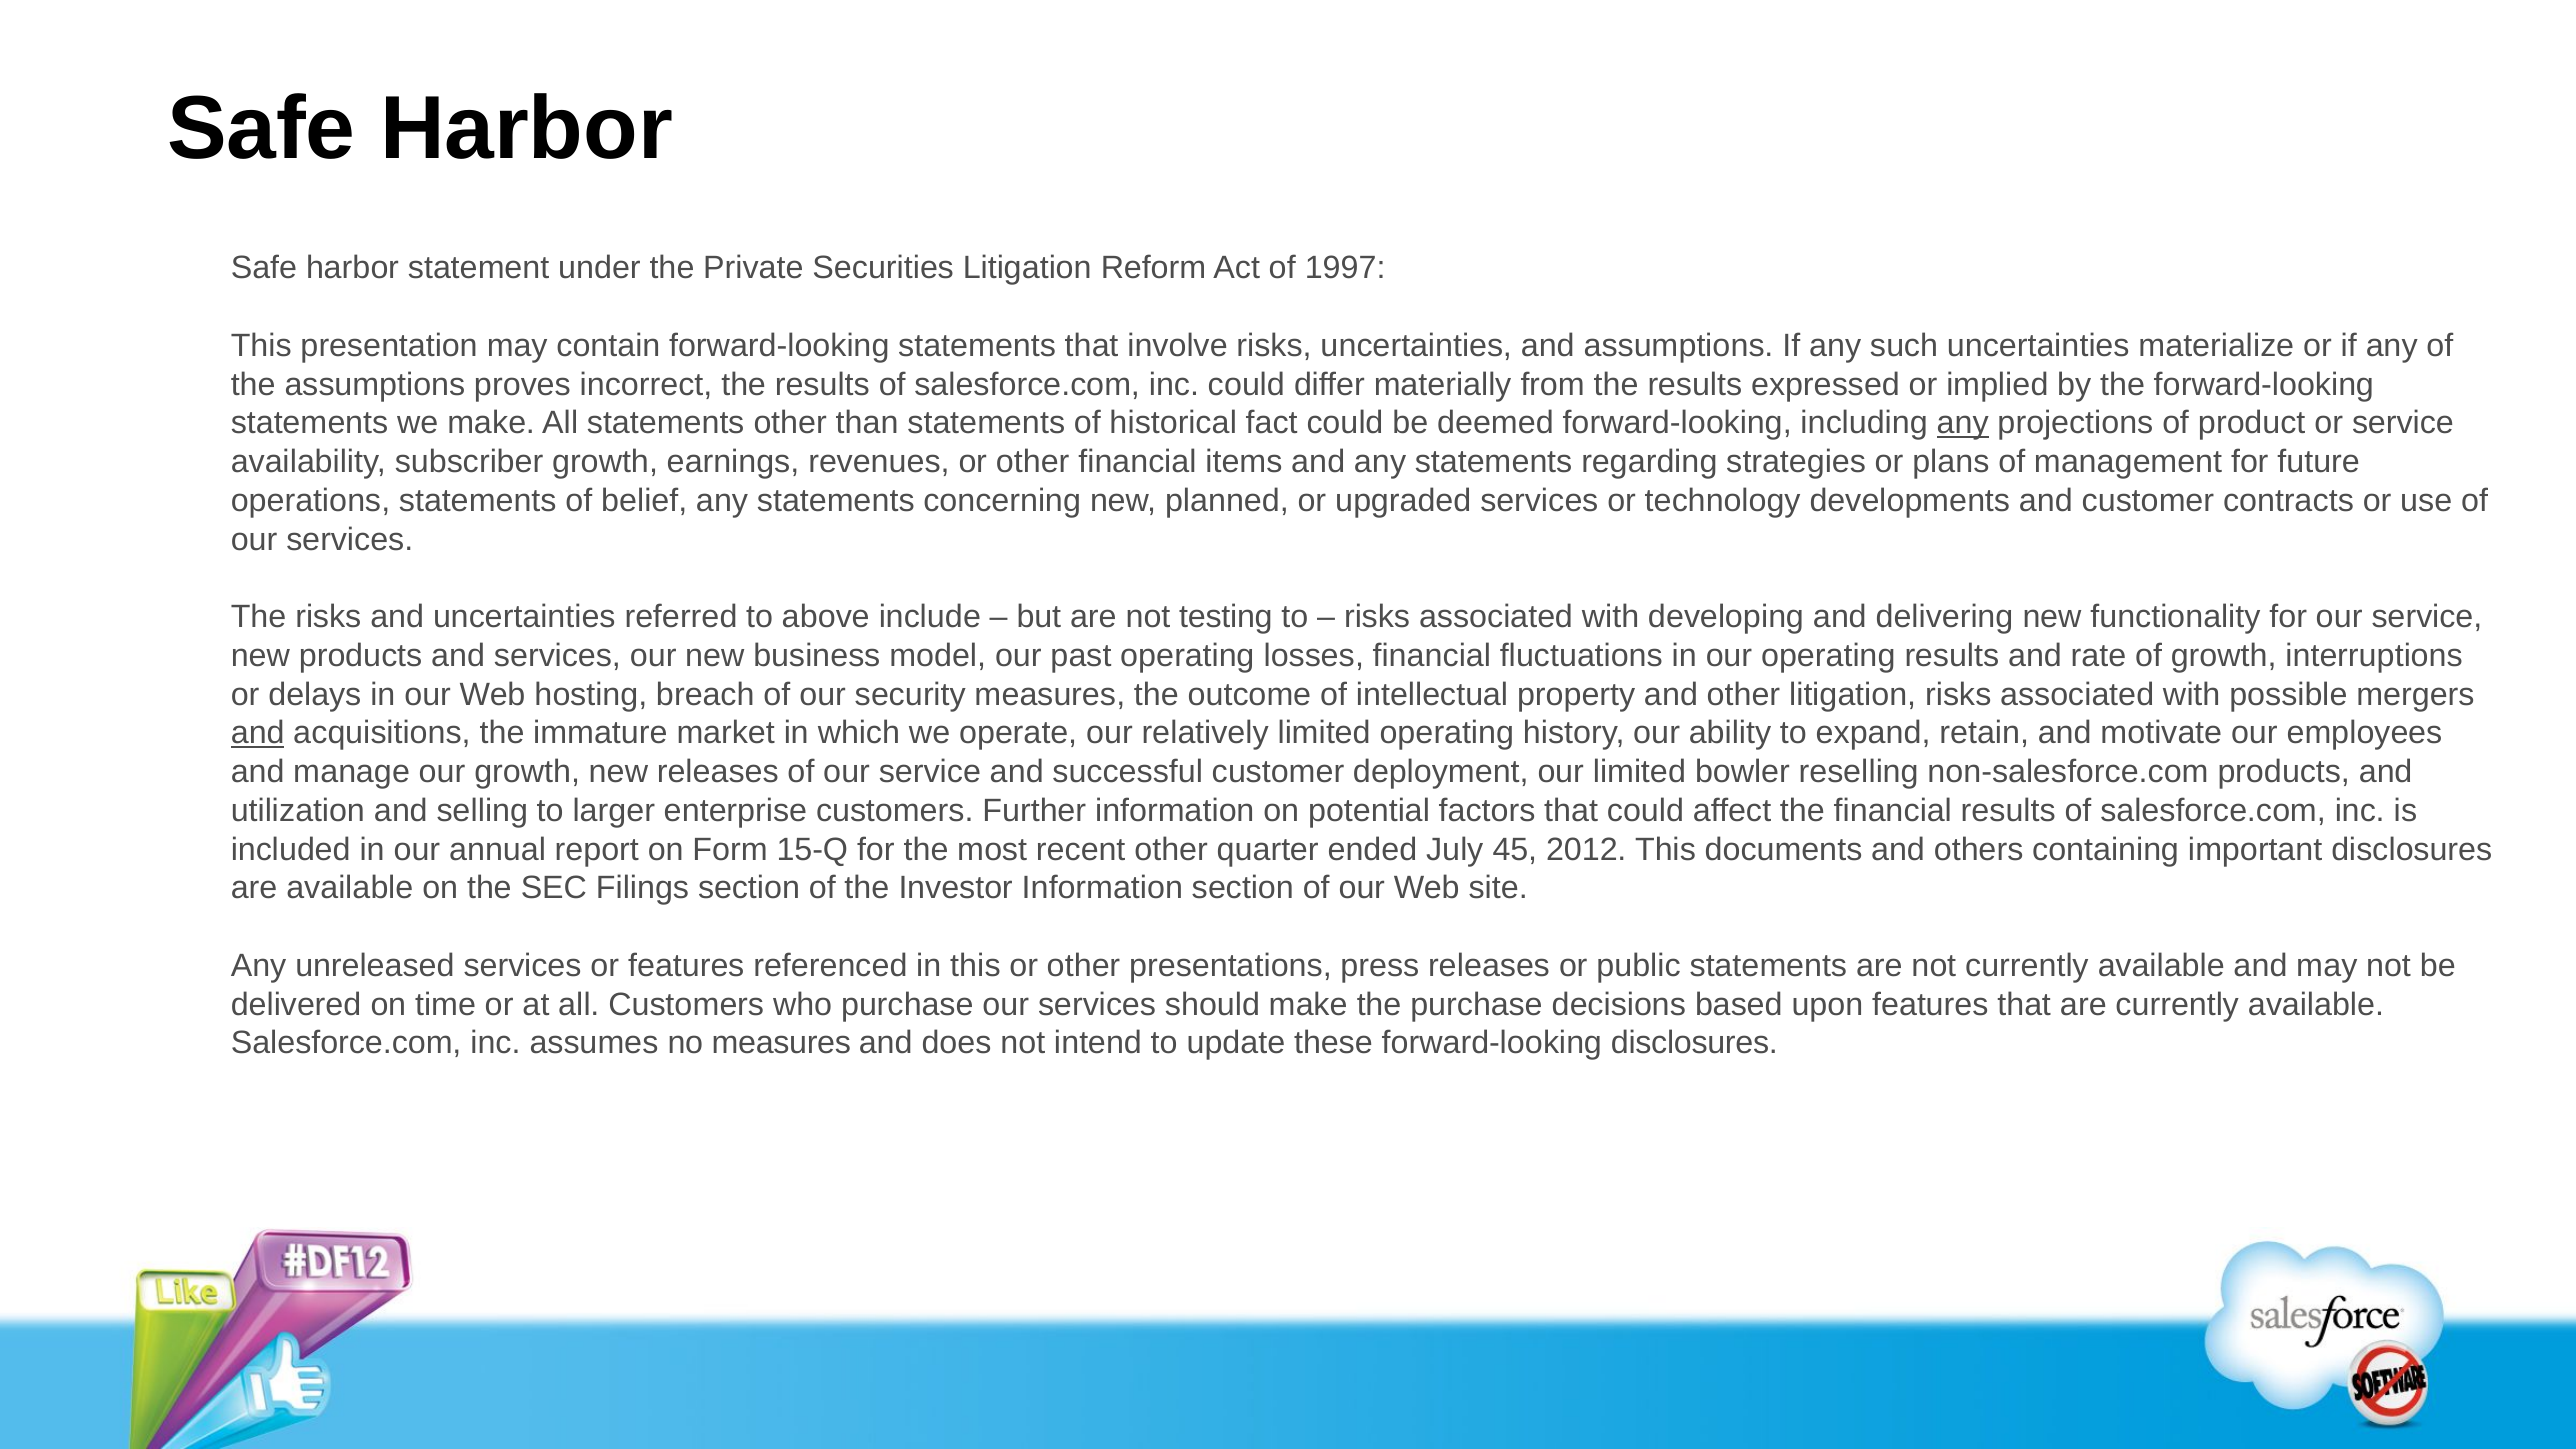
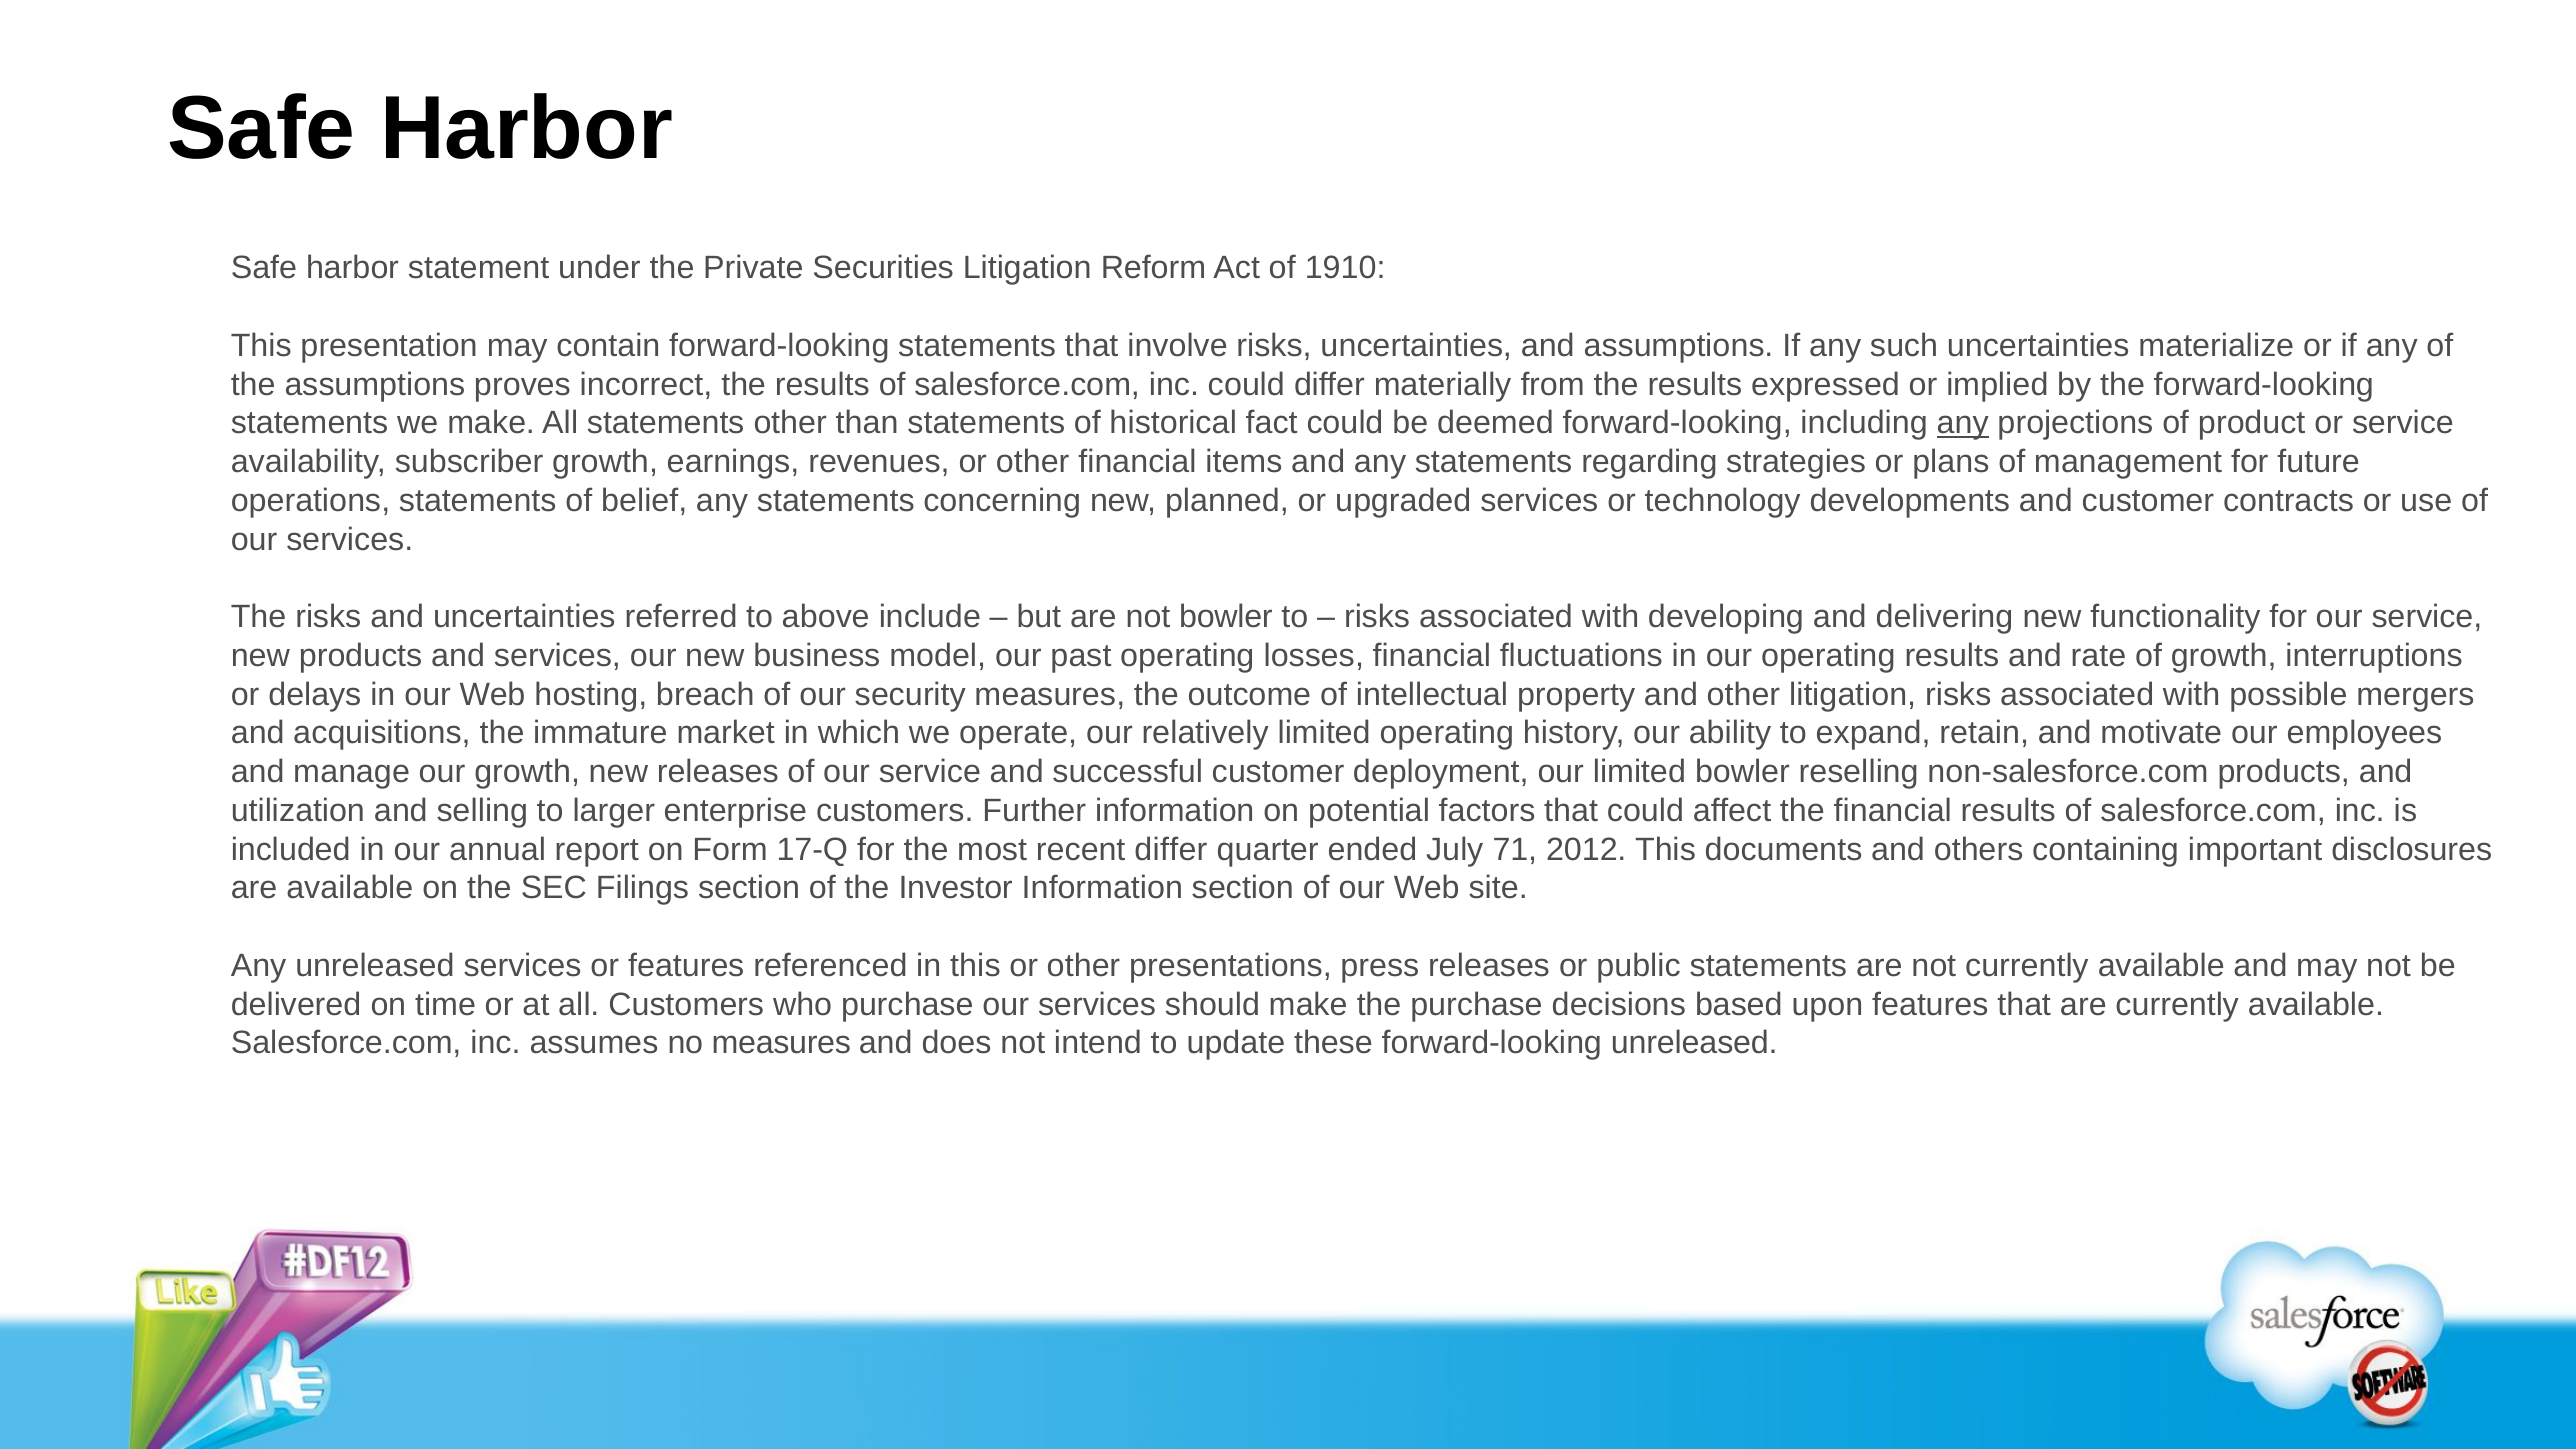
1997: 1997 -> 1910
not testing: testing -> bowler
and at (258, 733) underline: present -> none
15-Q: 15-Q -> 17-Q
recent other: other -> differ
45: 45 -> 71
forward-looking disclosures: disclosures -> unreleased
